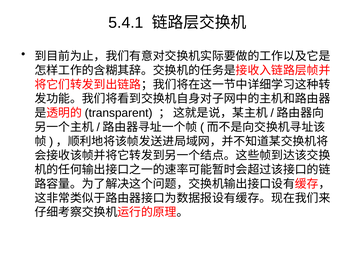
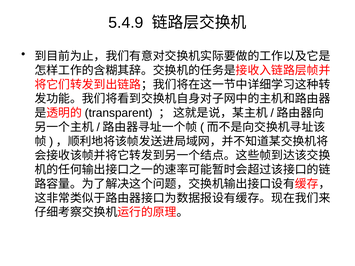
5.4.1: 5.4.1 -> 5.4.9
